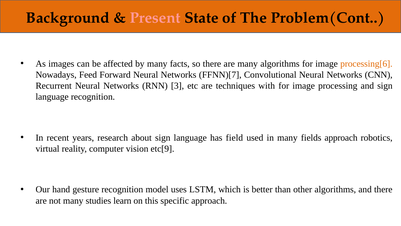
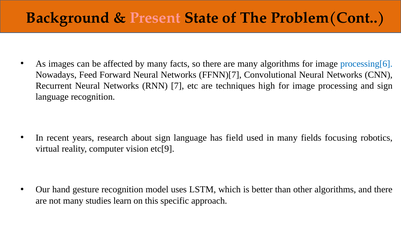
processing[6 colour: orange -> blue
3: 3 -> 7
with: with -> high
fields approach: approach -> focusing
